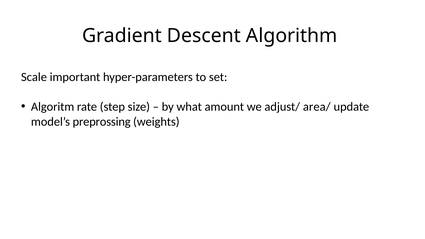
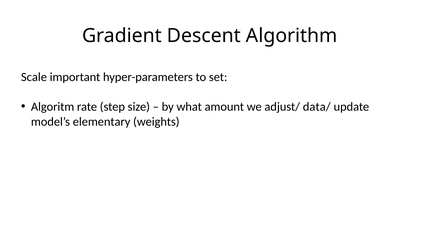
area/: area/ -> data/
preprossing: preprossing -> elementary
